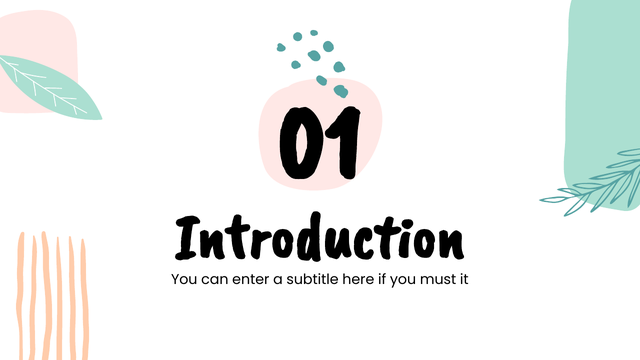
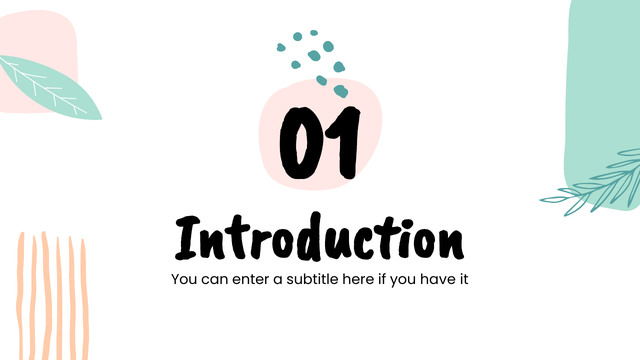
must: must -> have
